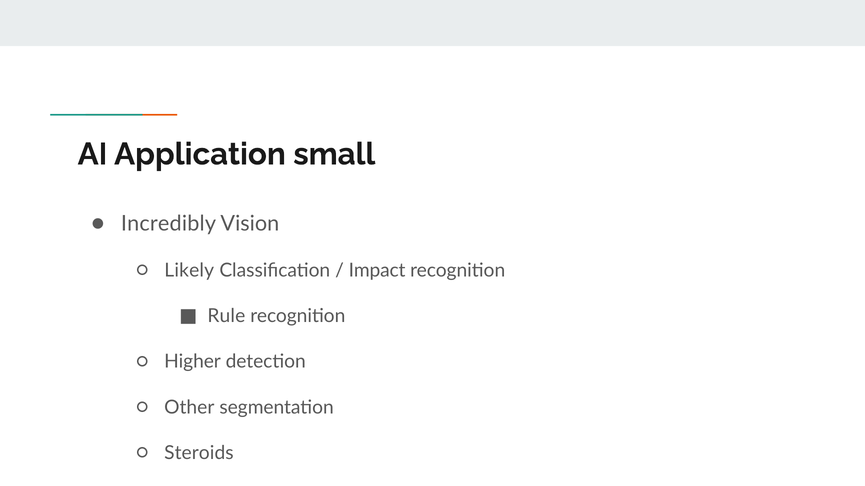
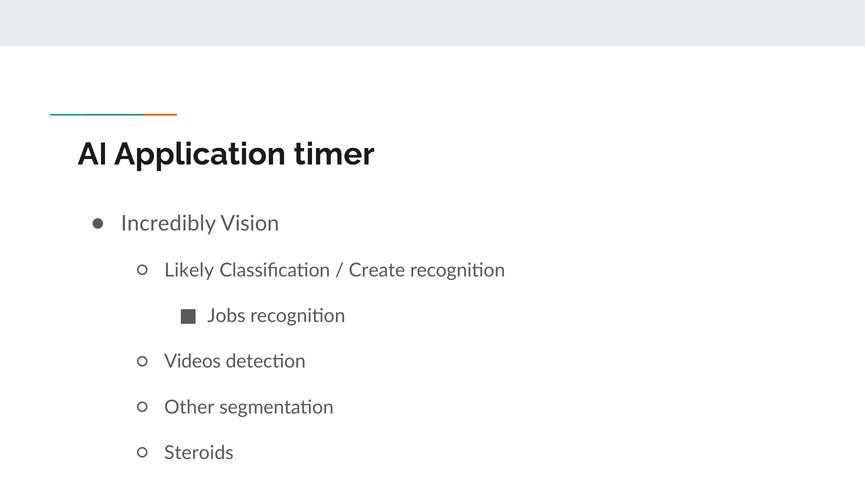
small: small -> timer
Impact: Impact -> Create
Rule: Rule -> Jobs
Higher: Higher -> Videos
